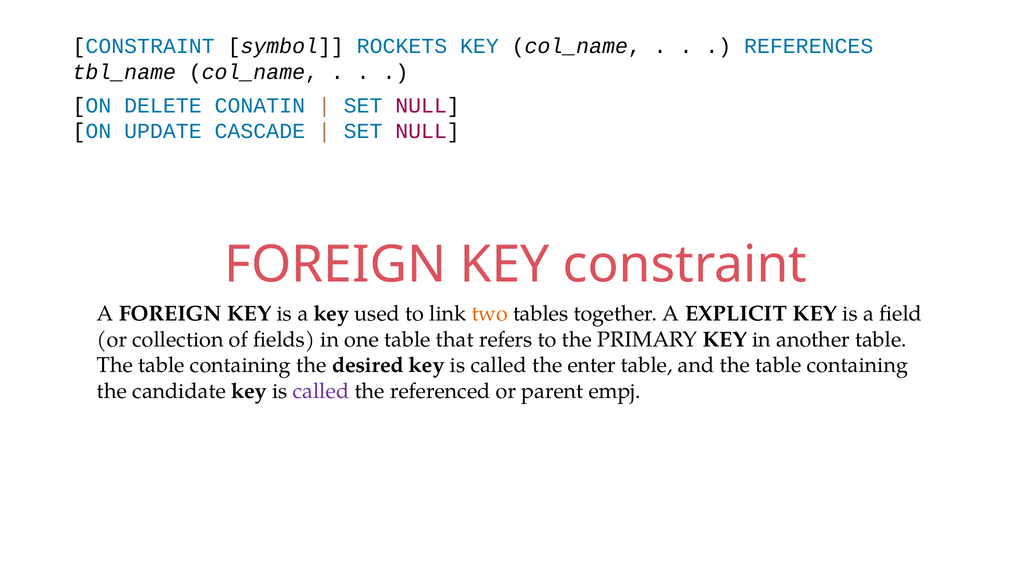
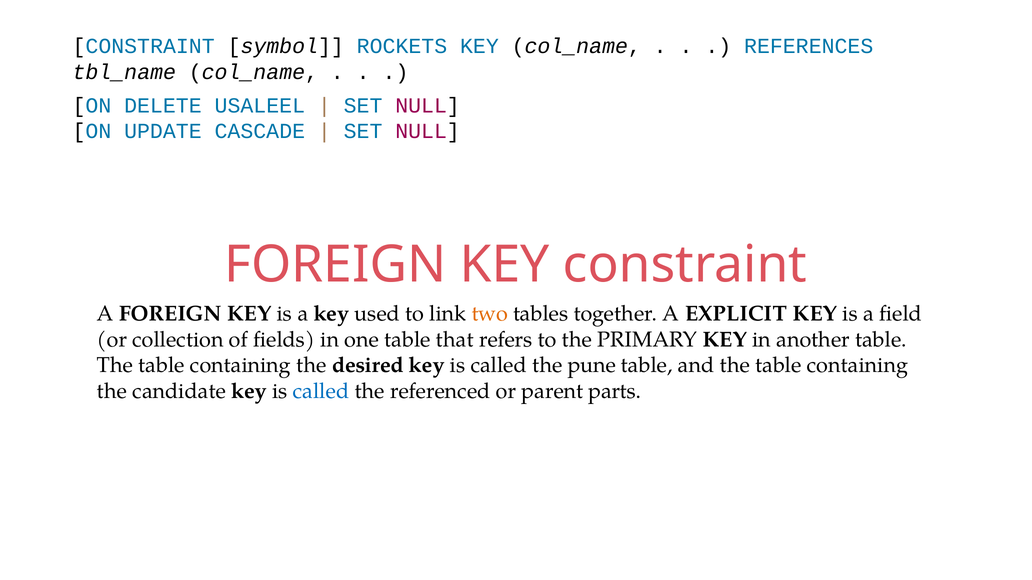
CONATIN: CONATIN -> USALEEL
enter: enter -> pune
called at (321, 391) colour: purple -> blue
empj: empj -> parts
